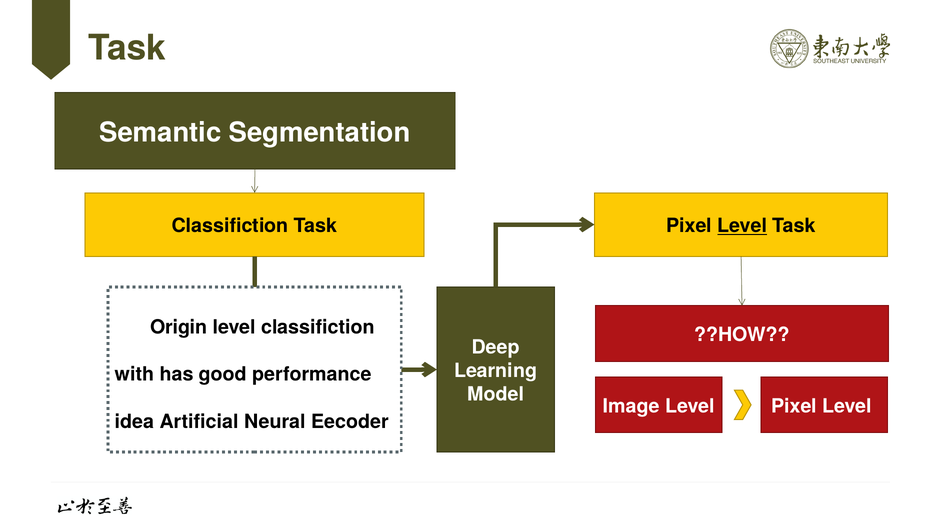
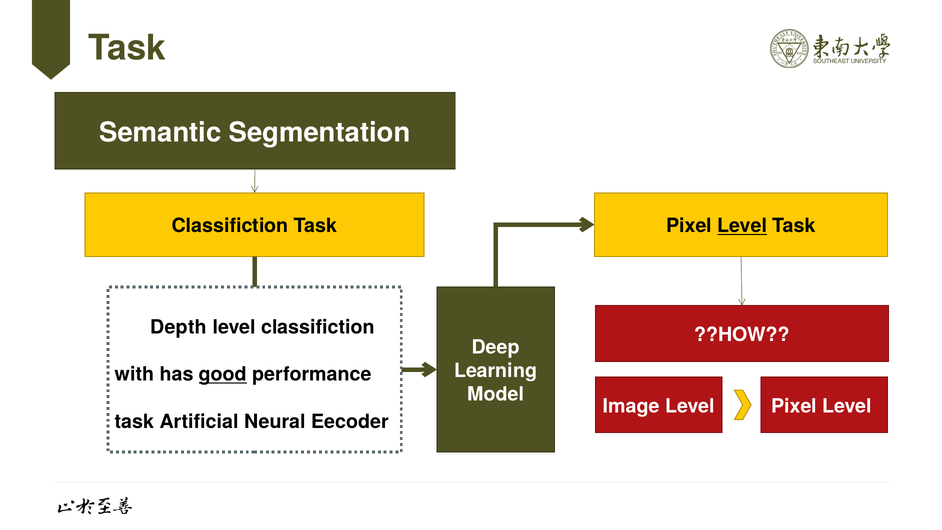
Origin: Origin -> Depth
good underline: none -> present
idea at (135, 421): idea -> task
